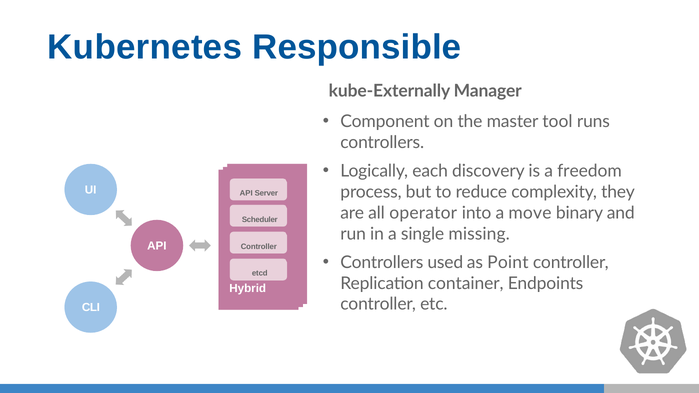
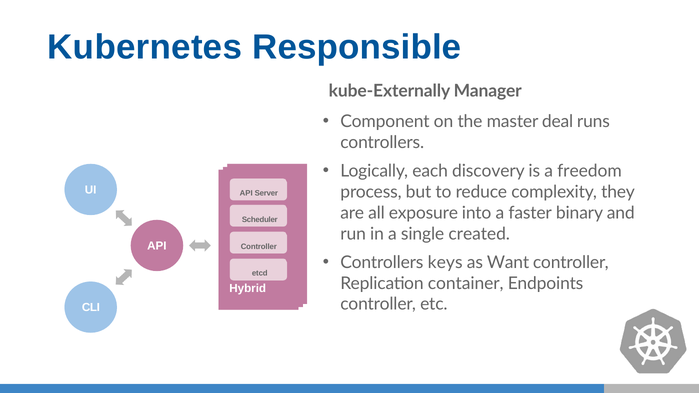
tool: tool -> deal
operator: operator -> exposure
move: move -> faster
missing: missing -> created
used: used -> keys
Point: Point -> Want
